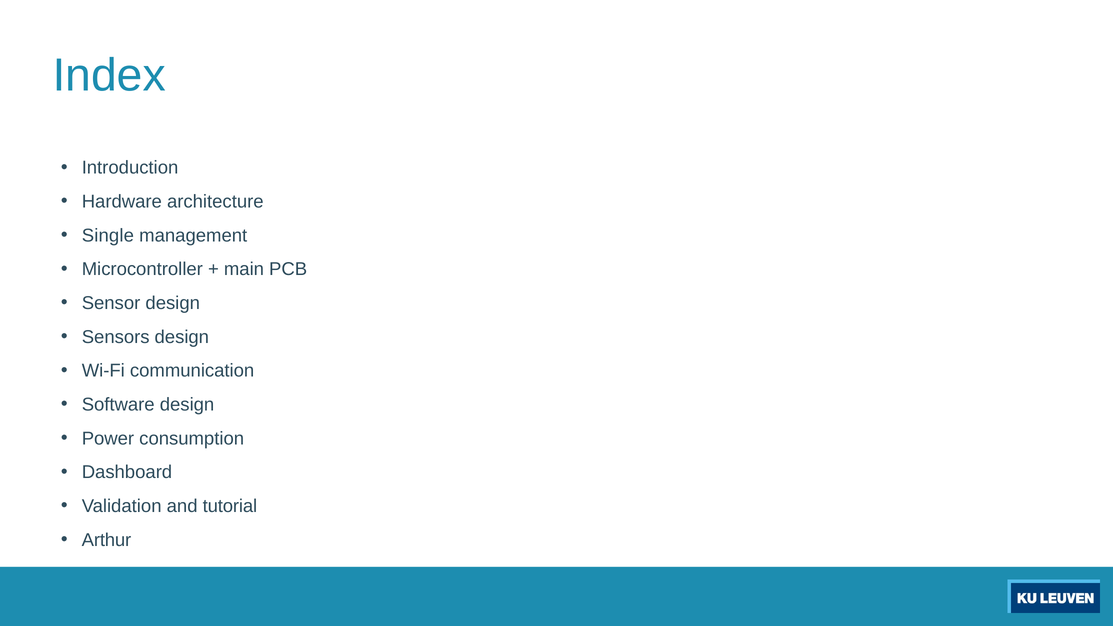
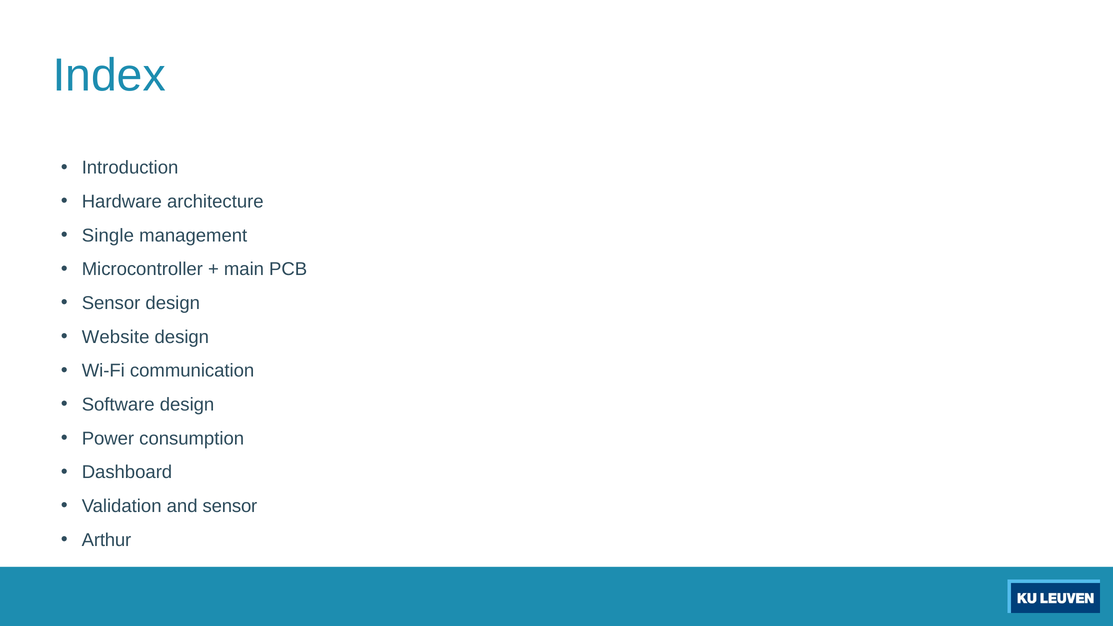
Sensors: Sensors -> Website
and tutorial: tutorial -> sensor
